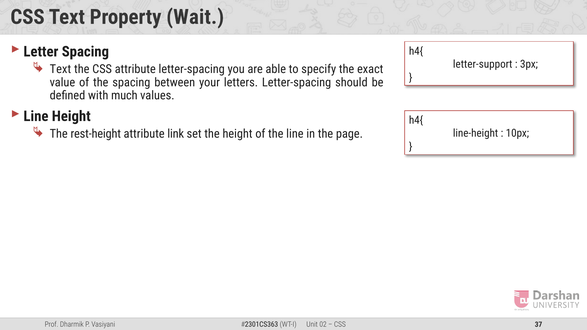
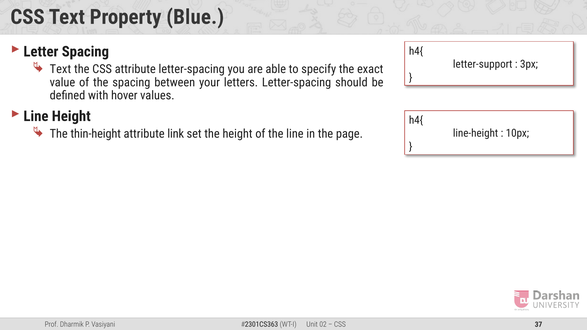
Wait: Wait -> Blue
much: much -> hover
rest-height: rest-height -> thin-height
